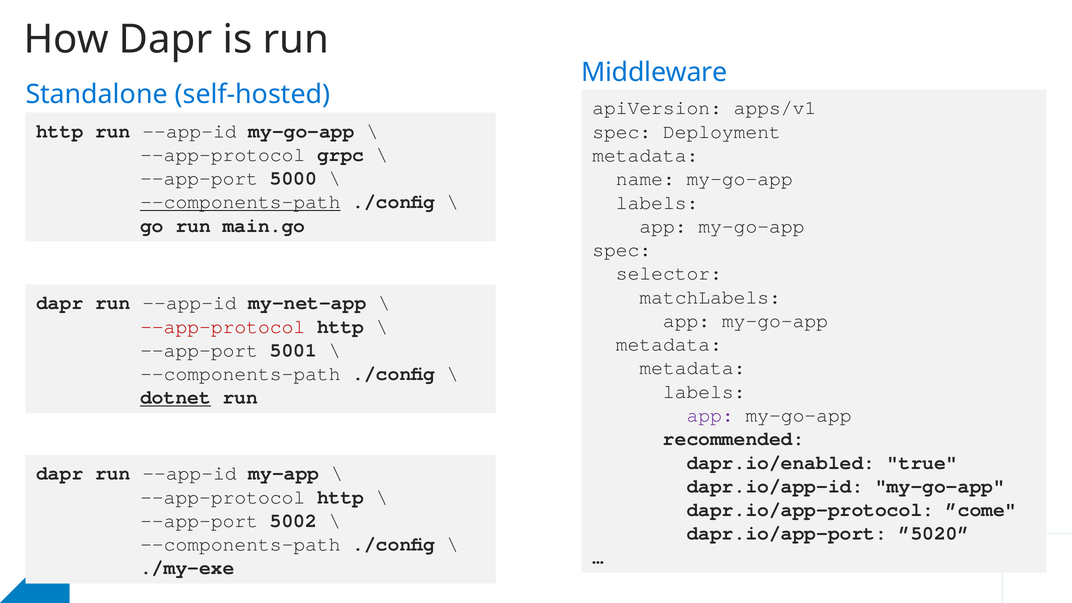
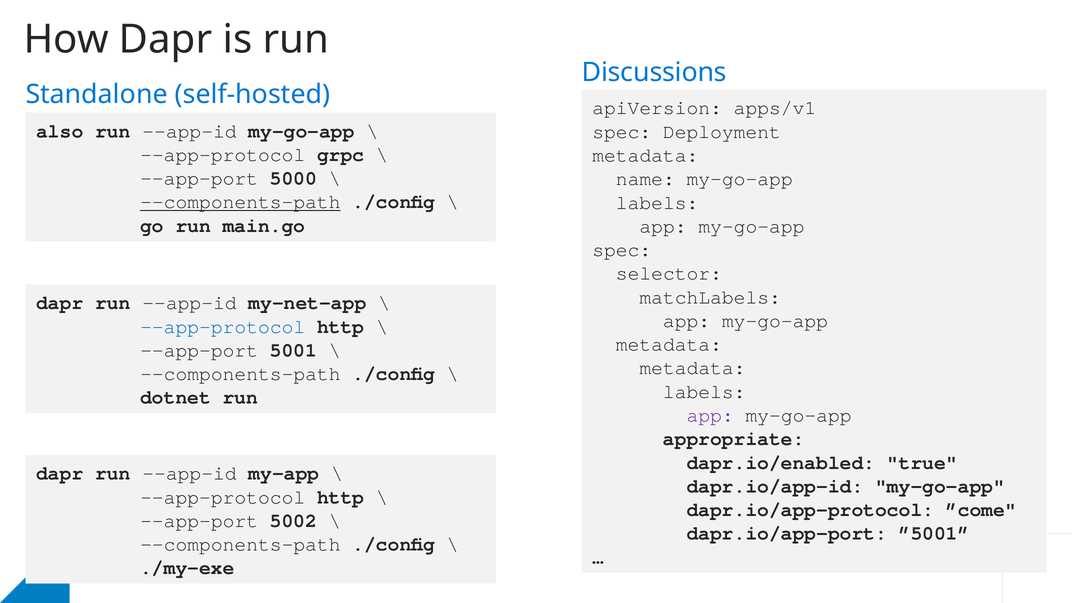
Middleware: Middleware -> Discussions
http at (60, 131): http -> also
--app-protocol at (223, 327) colour: red -> blue
dotnet underline: present -> none
recommended: recommended -> appropriate
”5020: ”5020 -> ”5001
